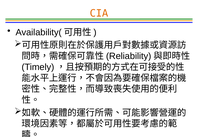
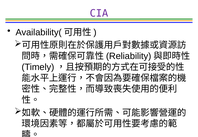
CIA colour: orange -> purple
